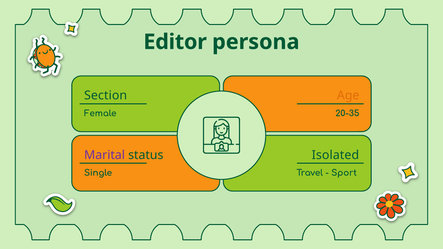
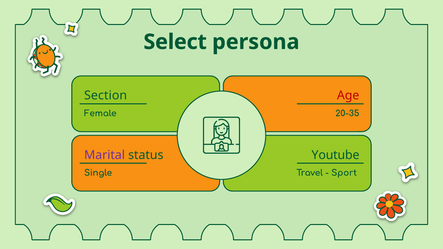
Editor: Editor -> Select
Age colour: orange -> red
Isolated: Isolated -> Youtube
